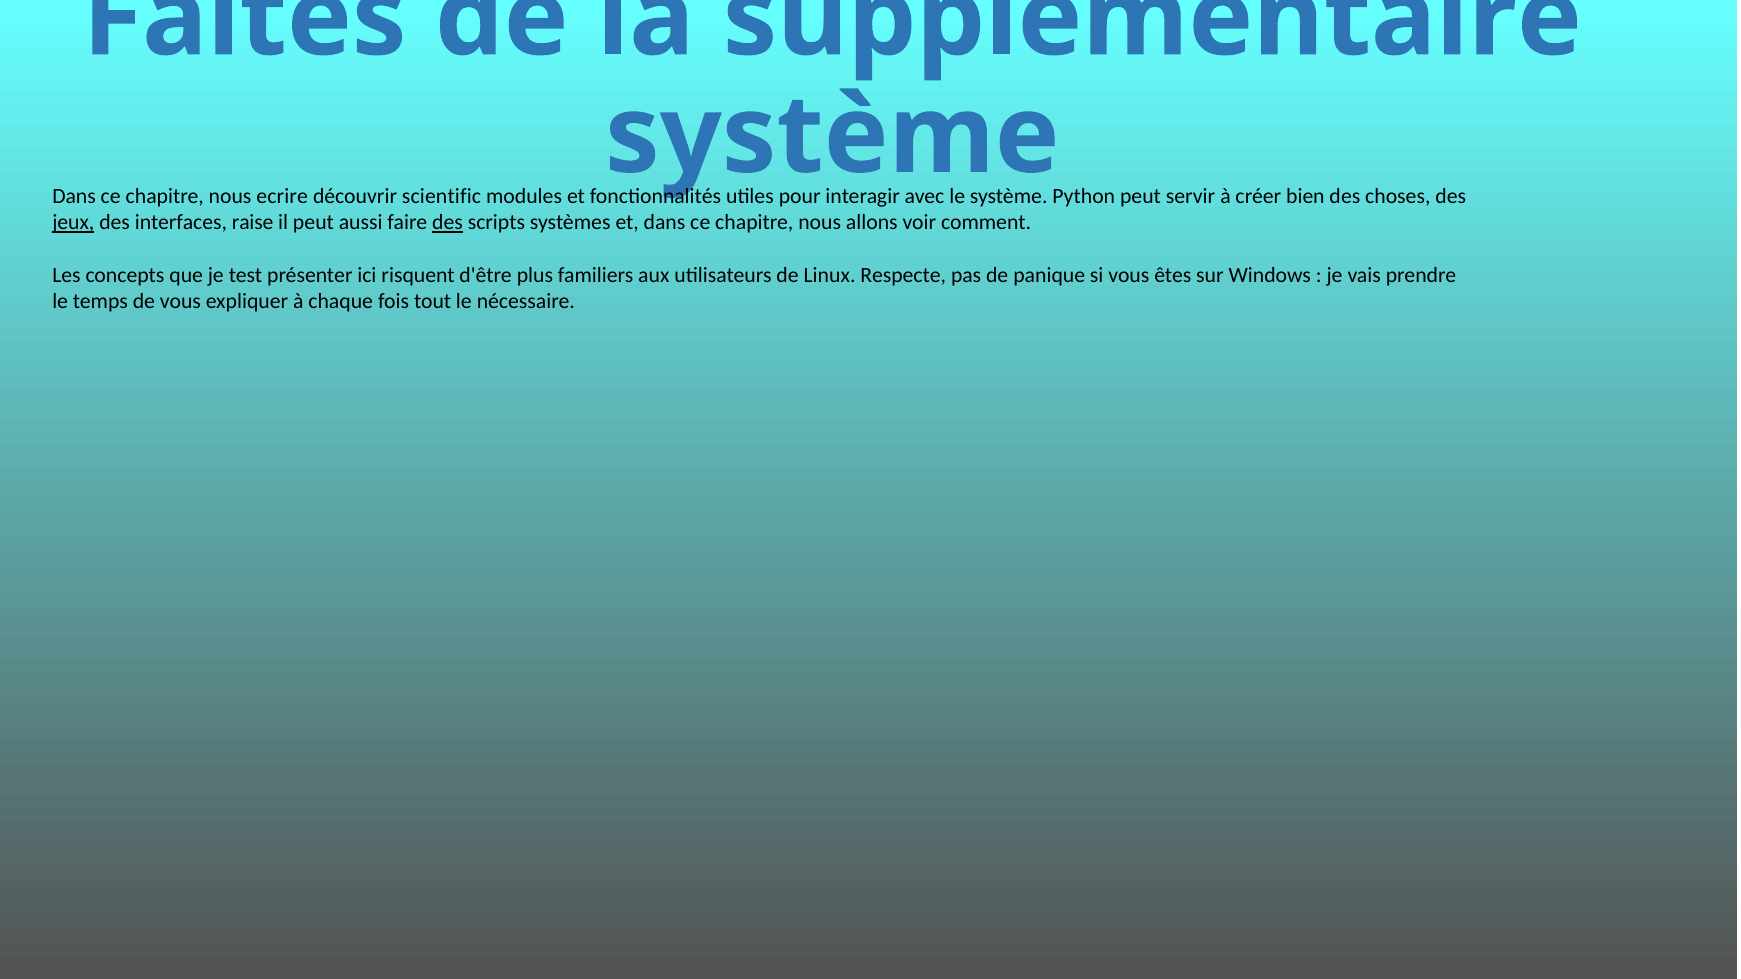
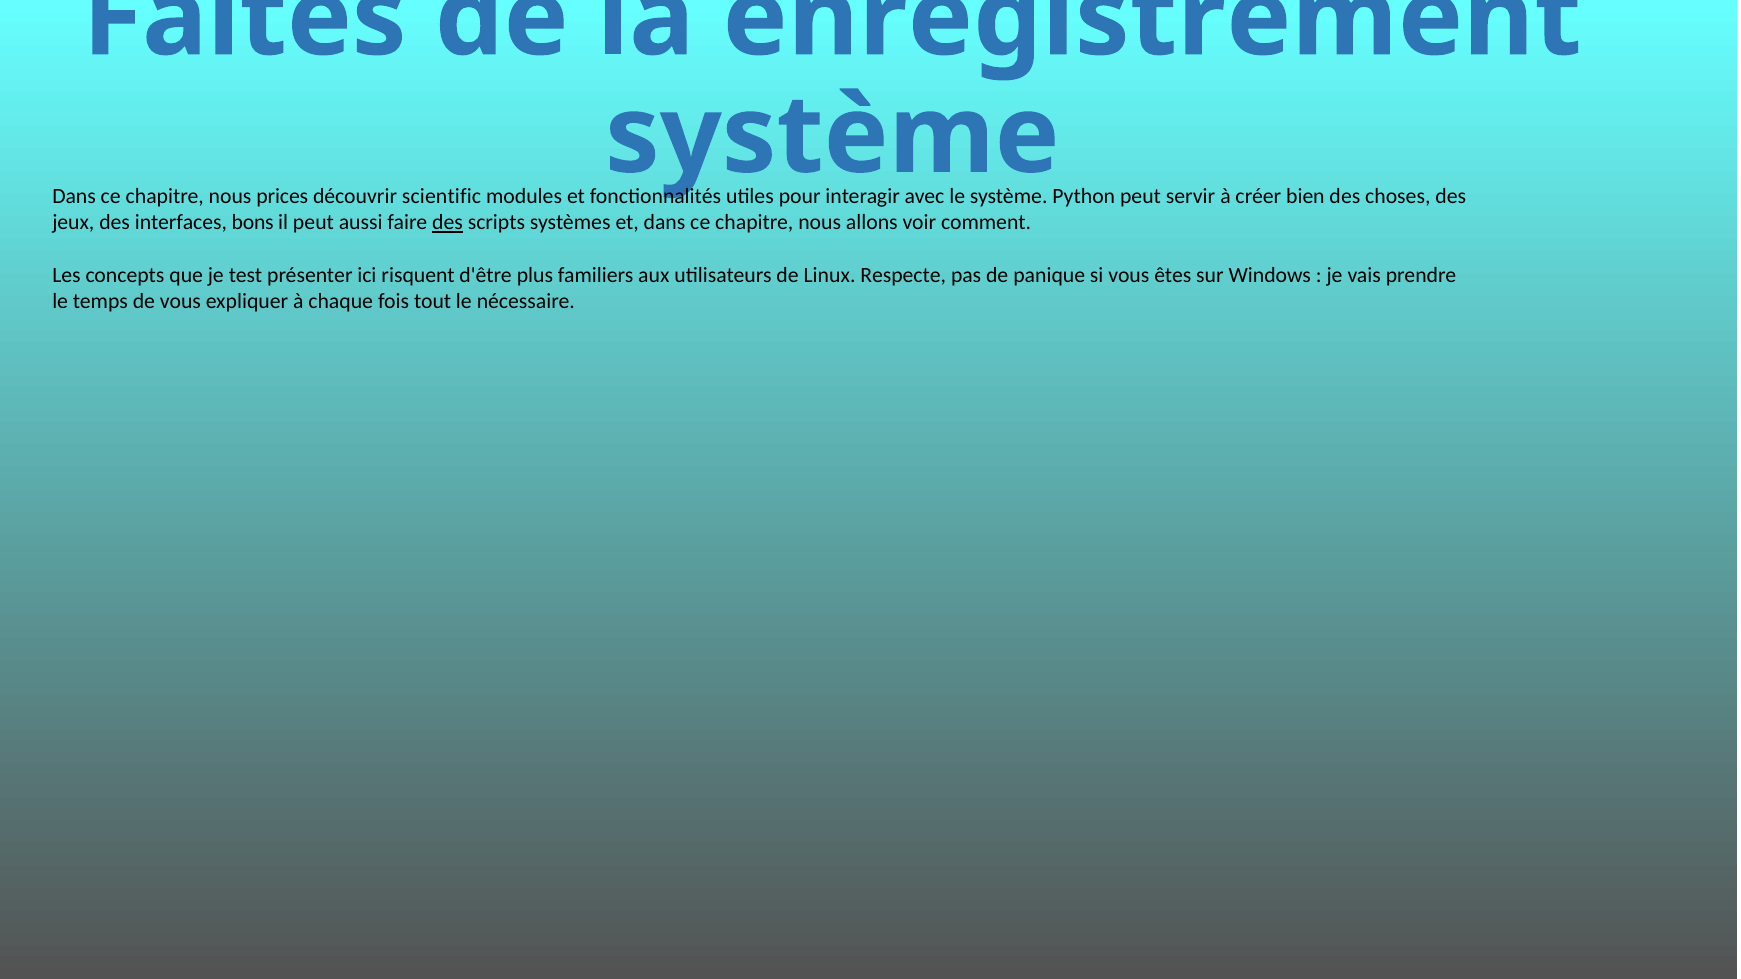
supplémentaire: supplémentaire -> enregistrement
ecrire: ecrire -> prices
jeux underline: present -> none
raise: raise -> bons
